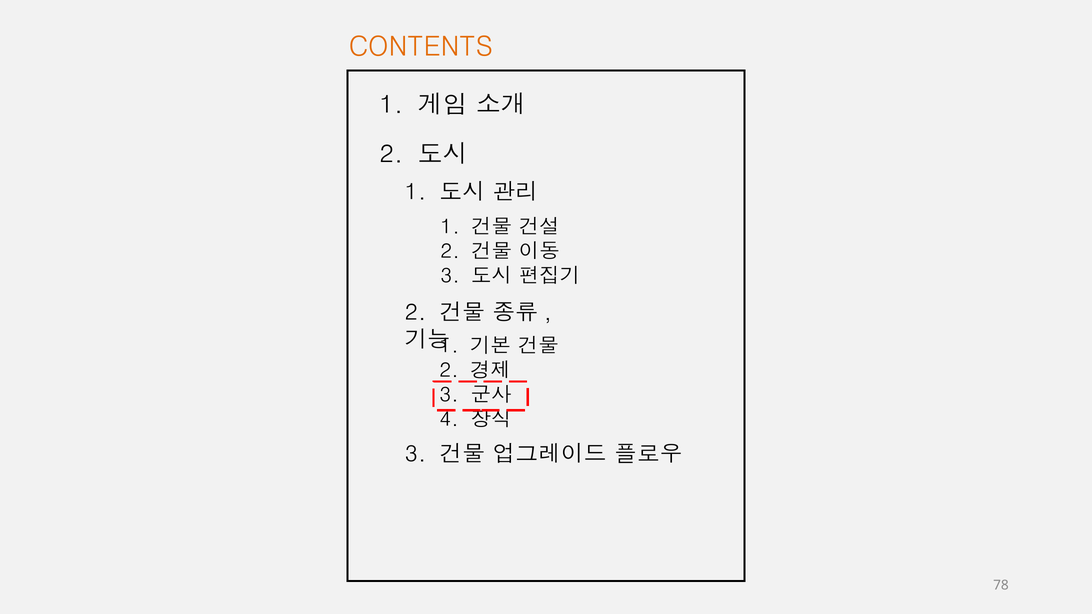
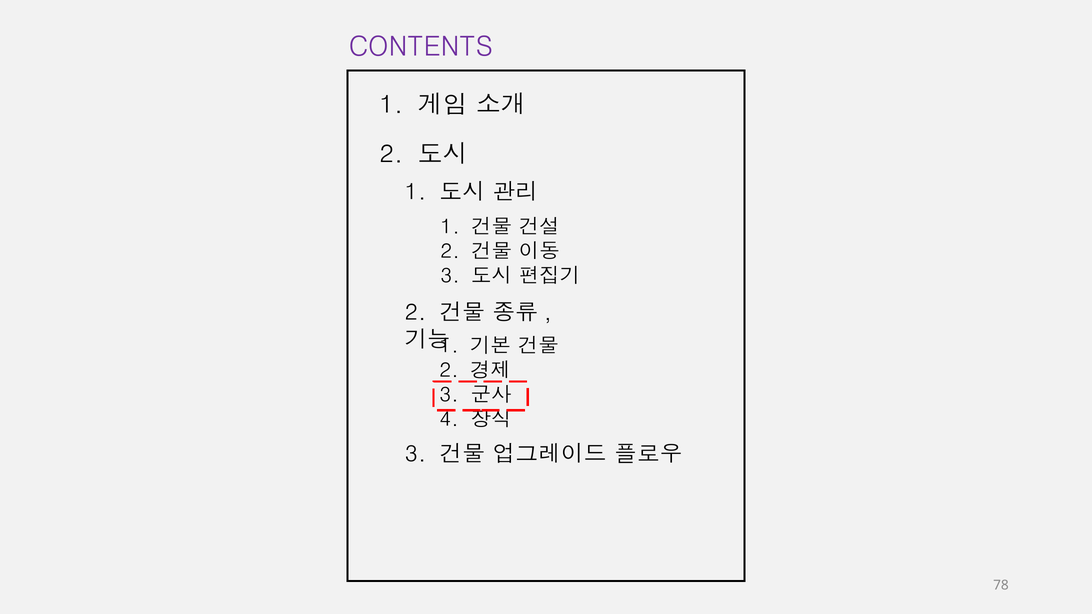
CONTENTS colour: orange -> purple
